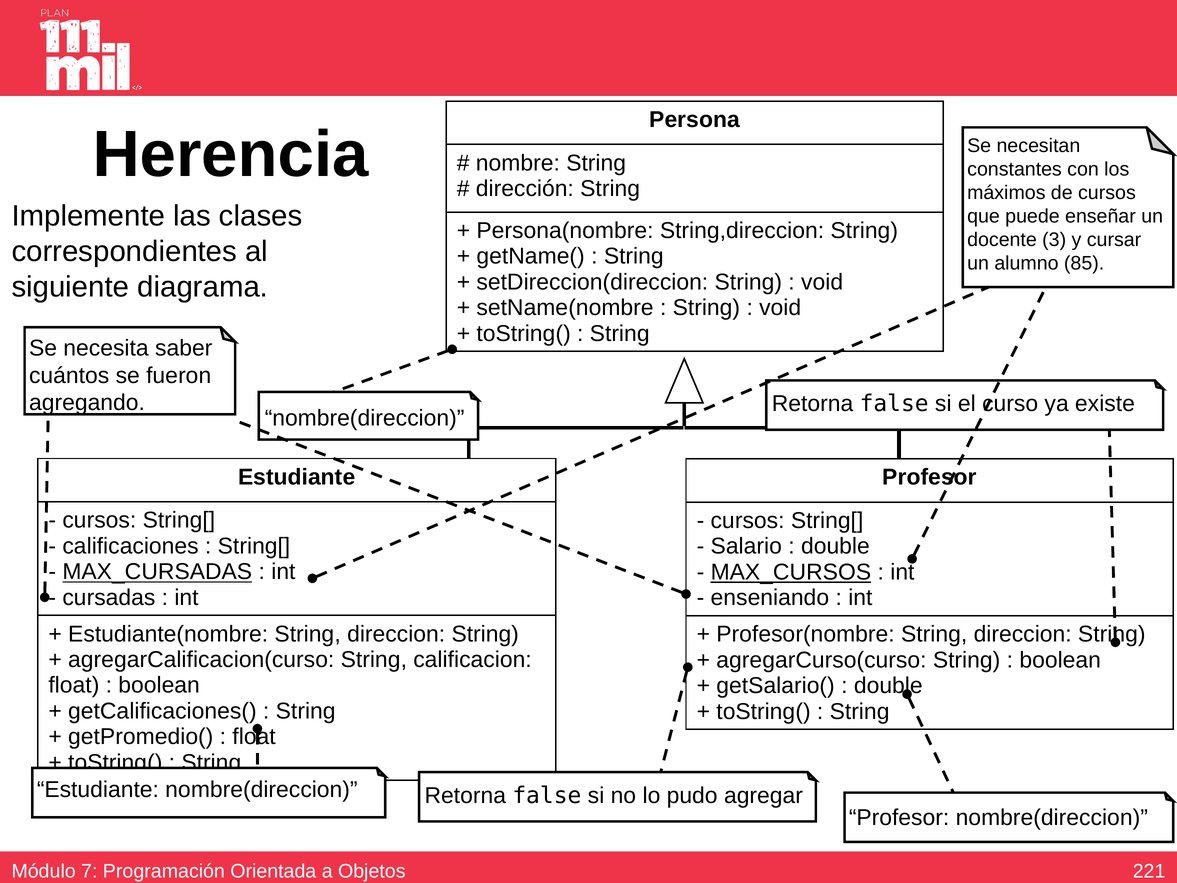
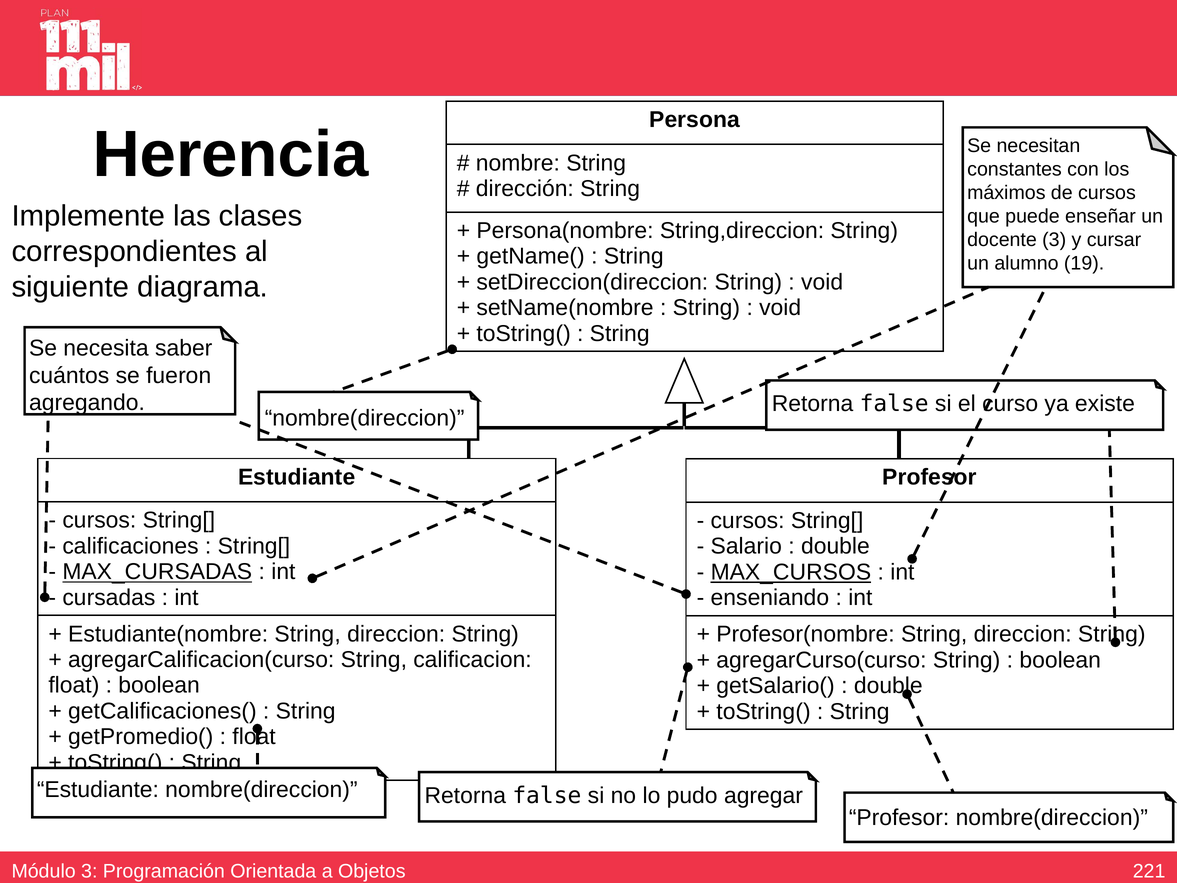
85: 85 -> 19
Módulo 7: 7 -> 3
